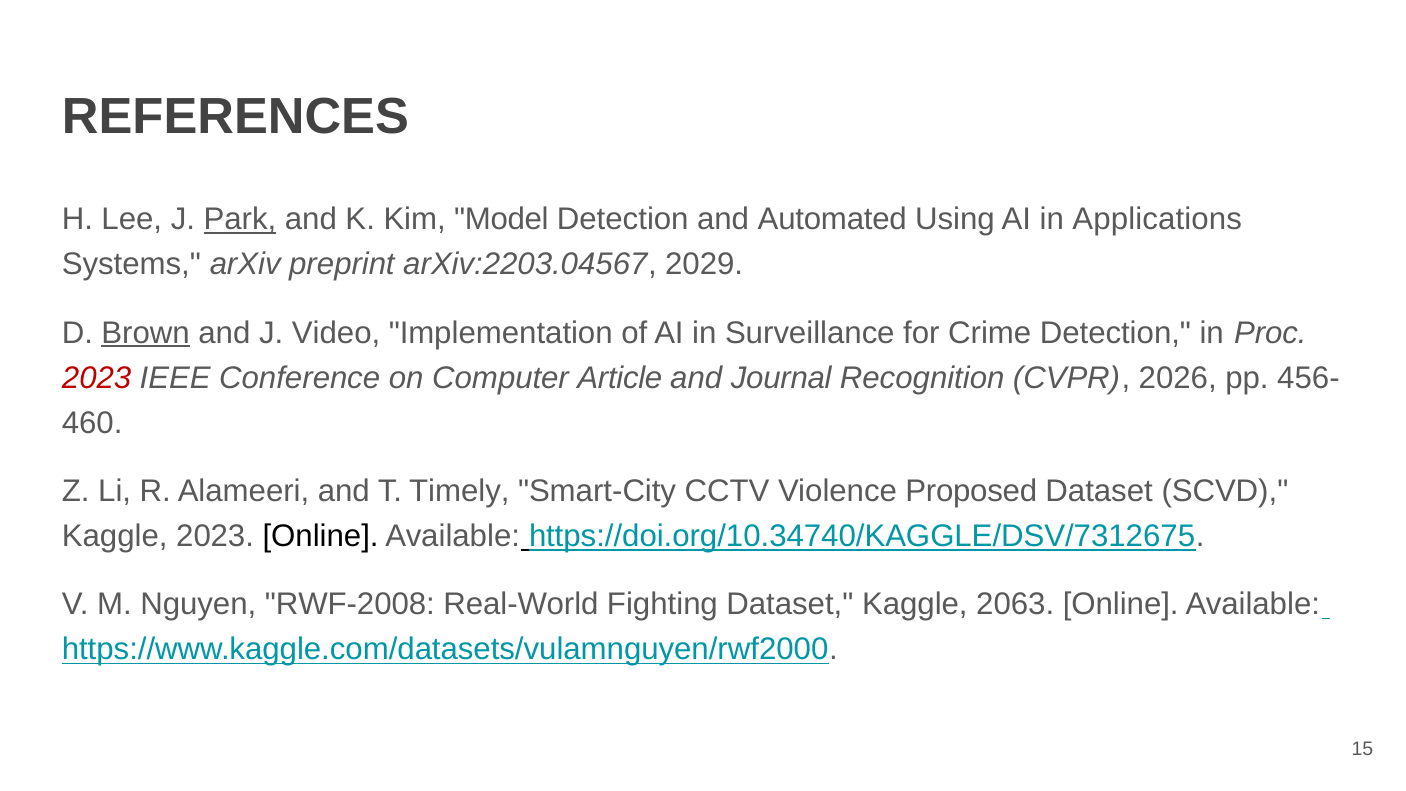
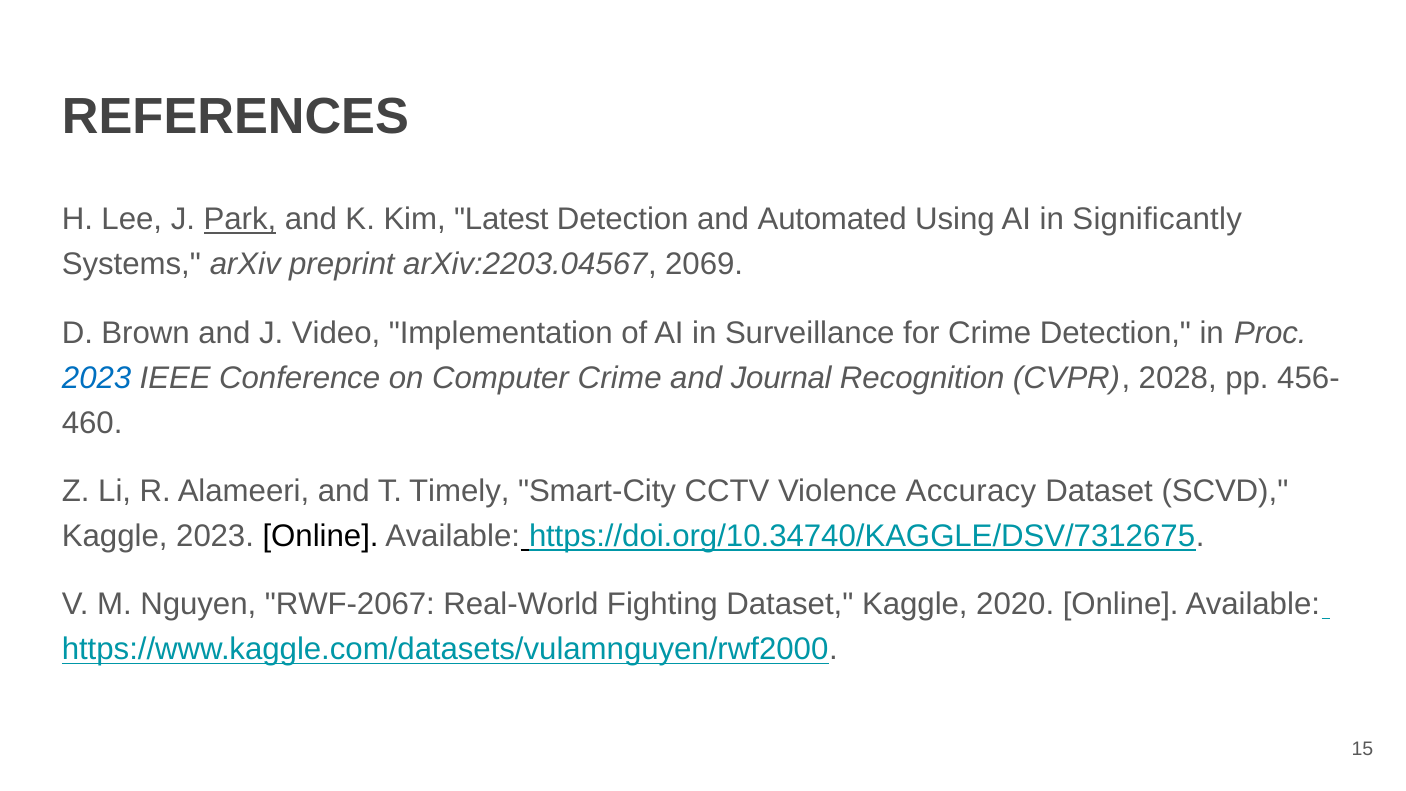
Model: Model -> Latest
Applications: Applications -> Significantly
2029: 2029 -> 2069
Brown underline: present -> none
2023 at (97, 378) colour: red -> blue
Computer Article: Article -> Crime
2026: 2026 -> 2028
Proposed: Proposed -> Accuracy
RWF-2008: RWF-2008 -> RWF-2067
2063: 2063 -> 2020
